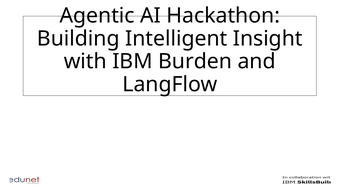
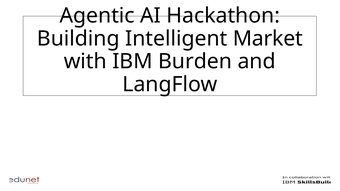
Insight: Insight -> Market
